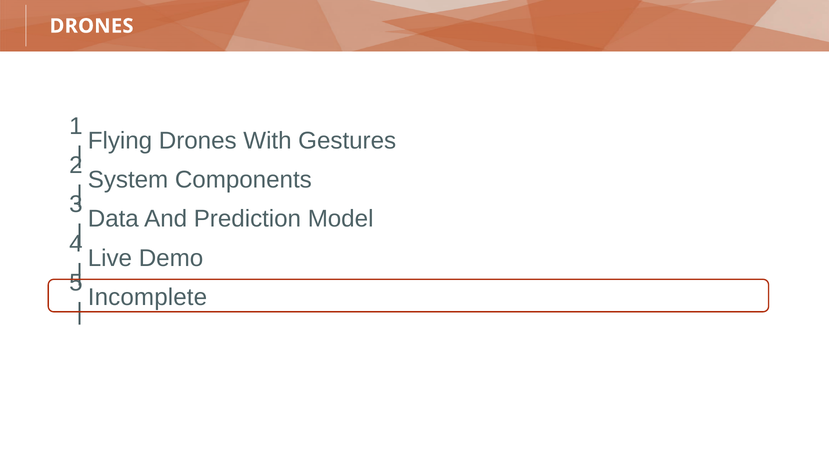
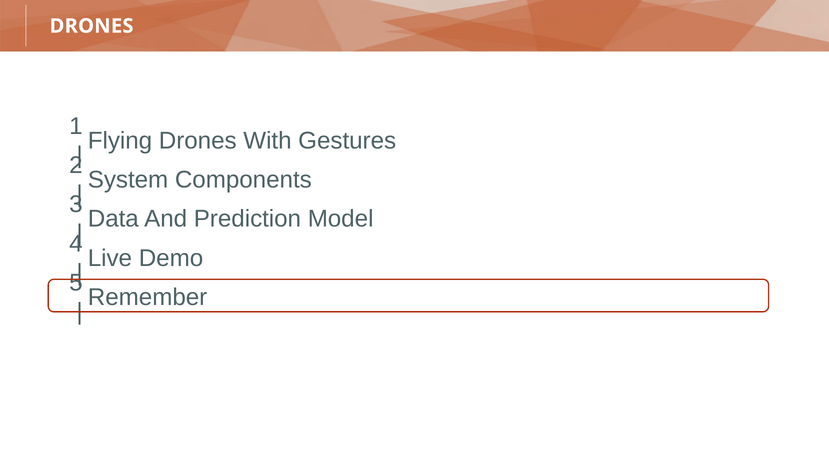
Incomplete: Incomplete -> Remember
